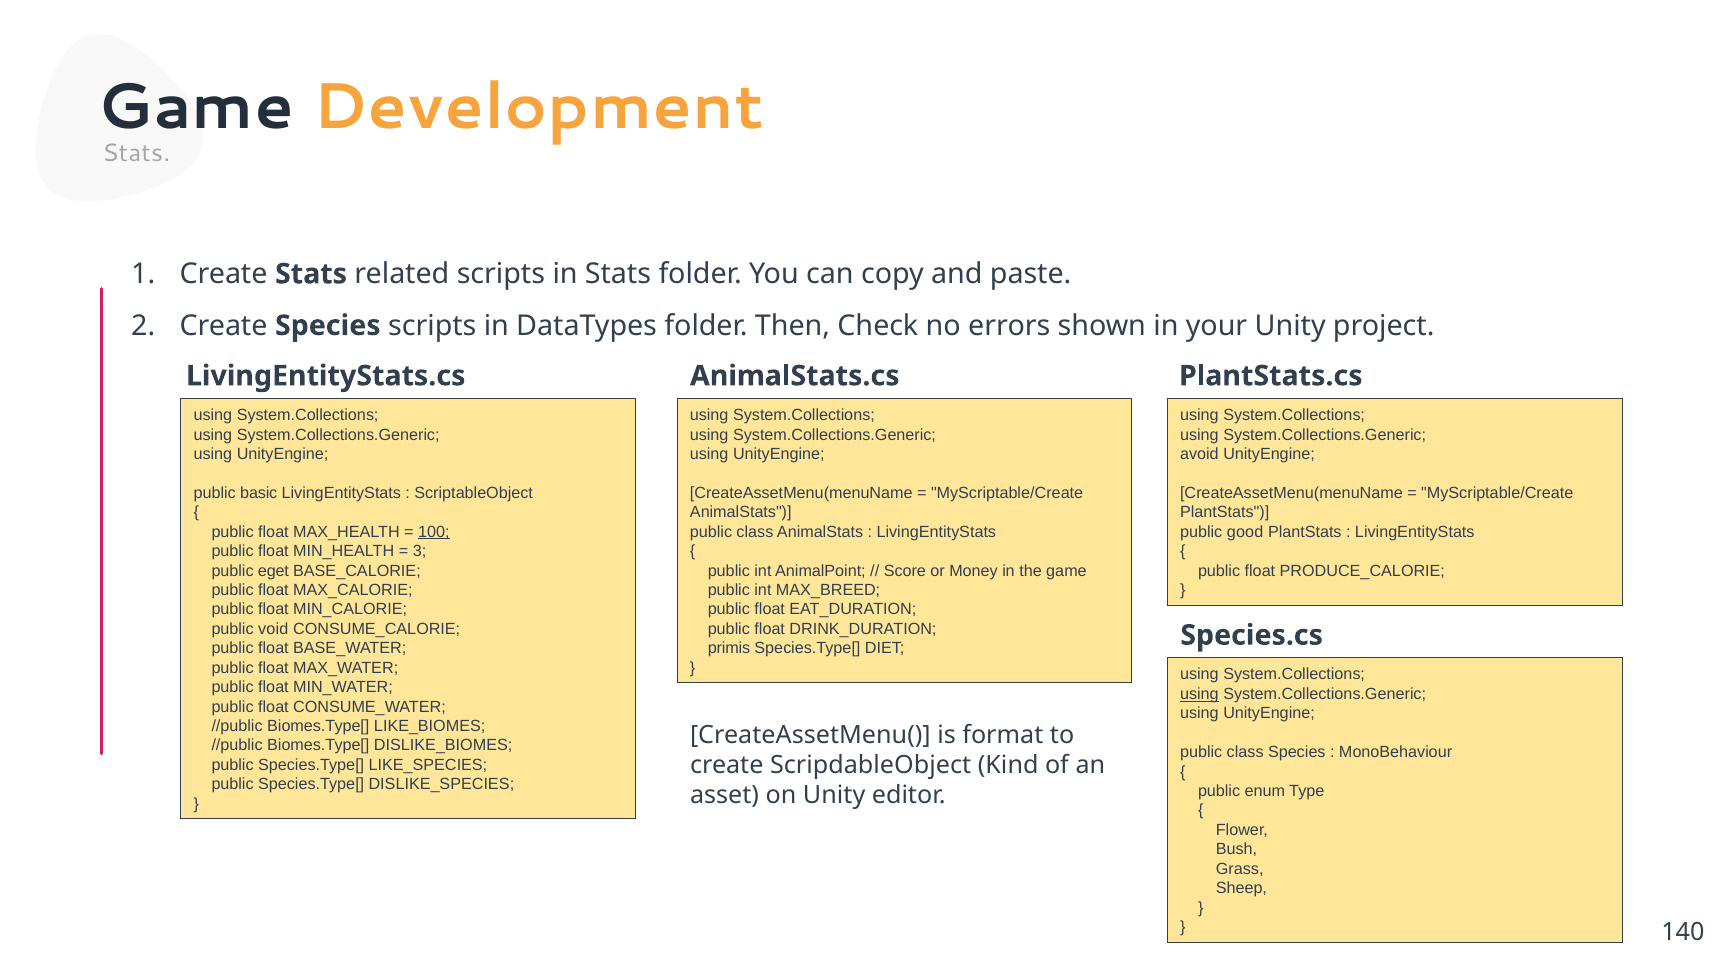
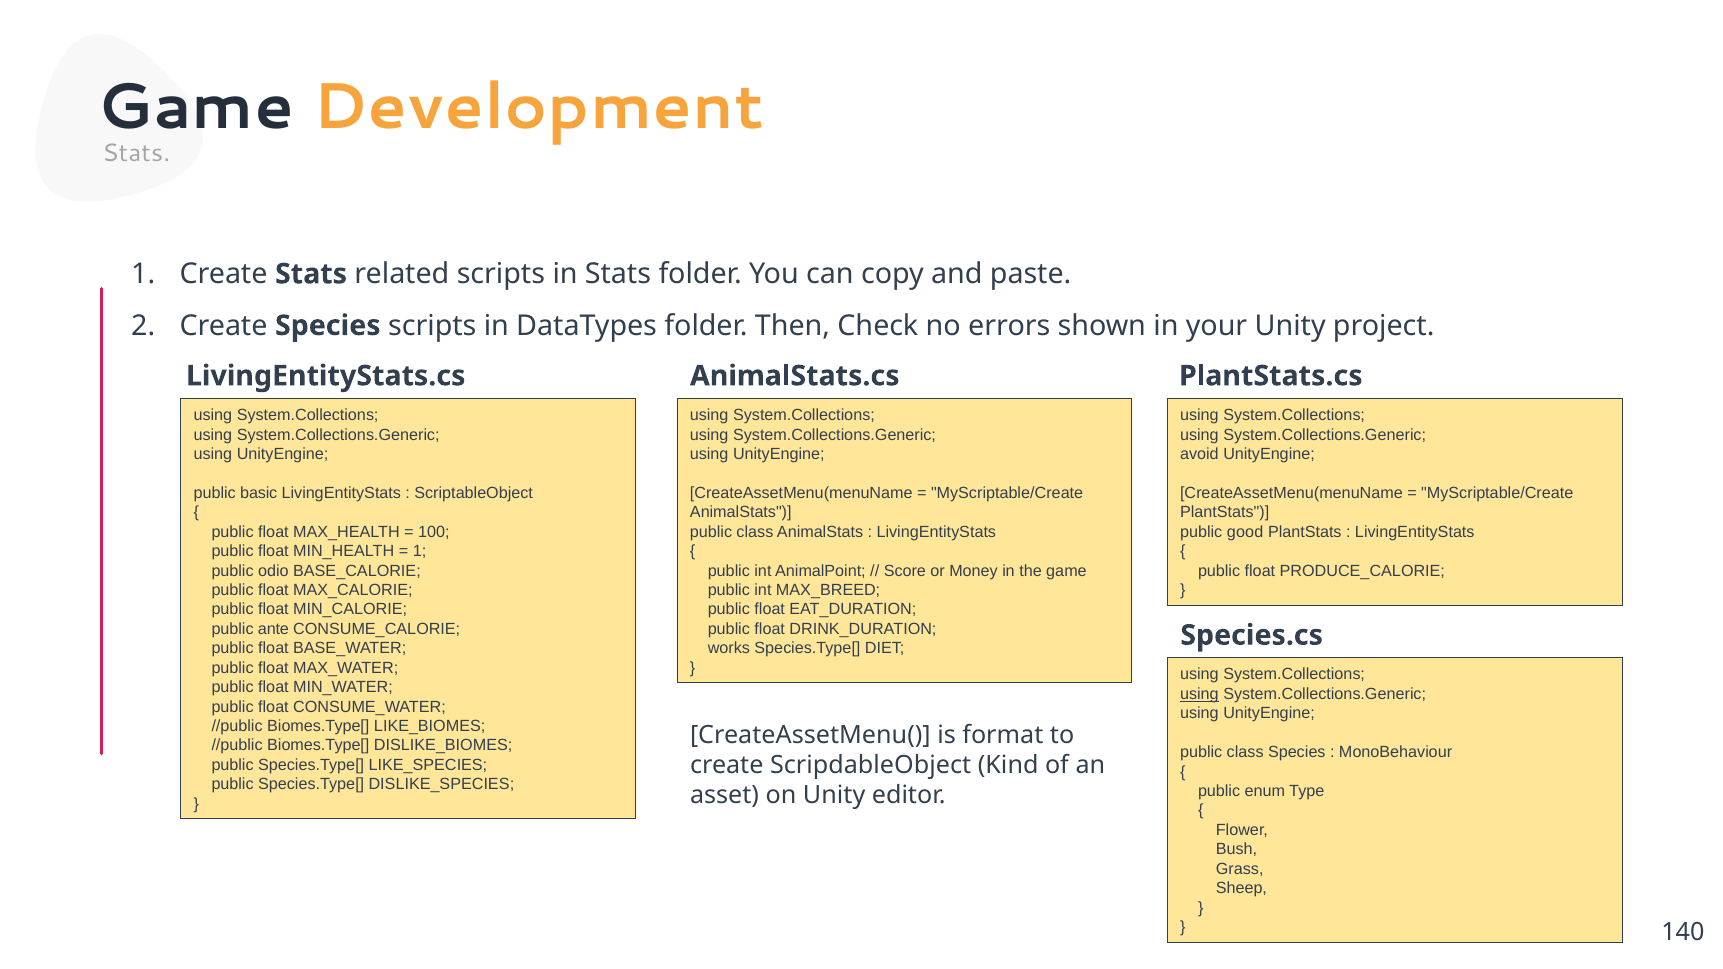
100 underline: present -> none
3 at (420, 551): 3 -> 1
eget: eget -> odio
void: void -> ante
primis: primis -> works
